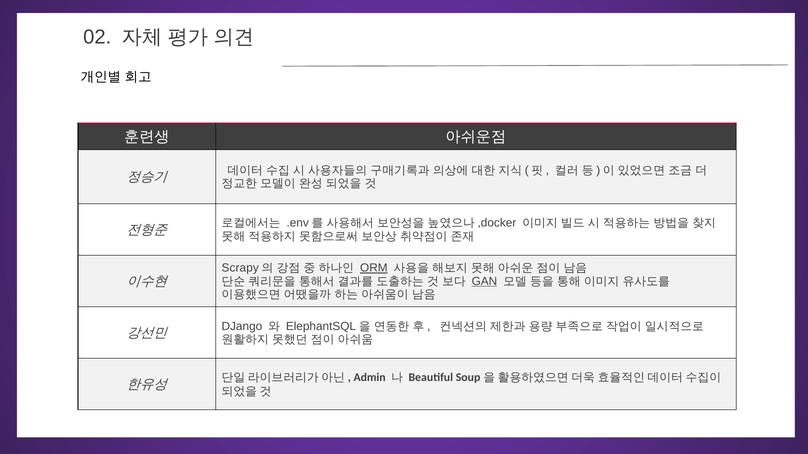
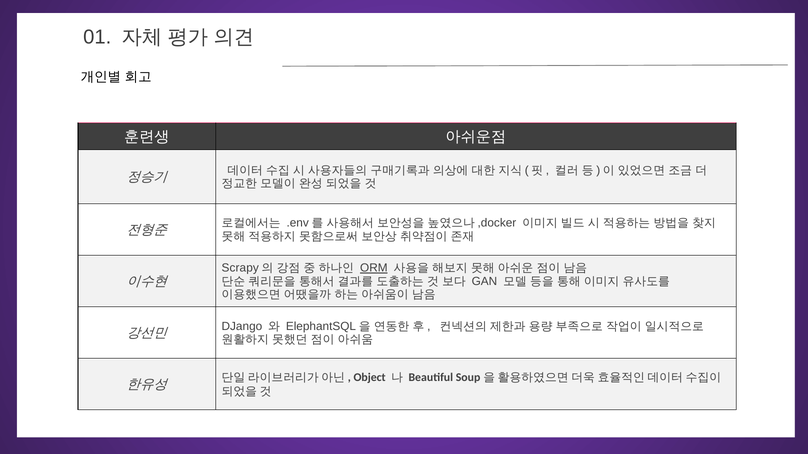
02: 02 -> 01
GAN underline: present -> none
Admin: Admin -> Object
